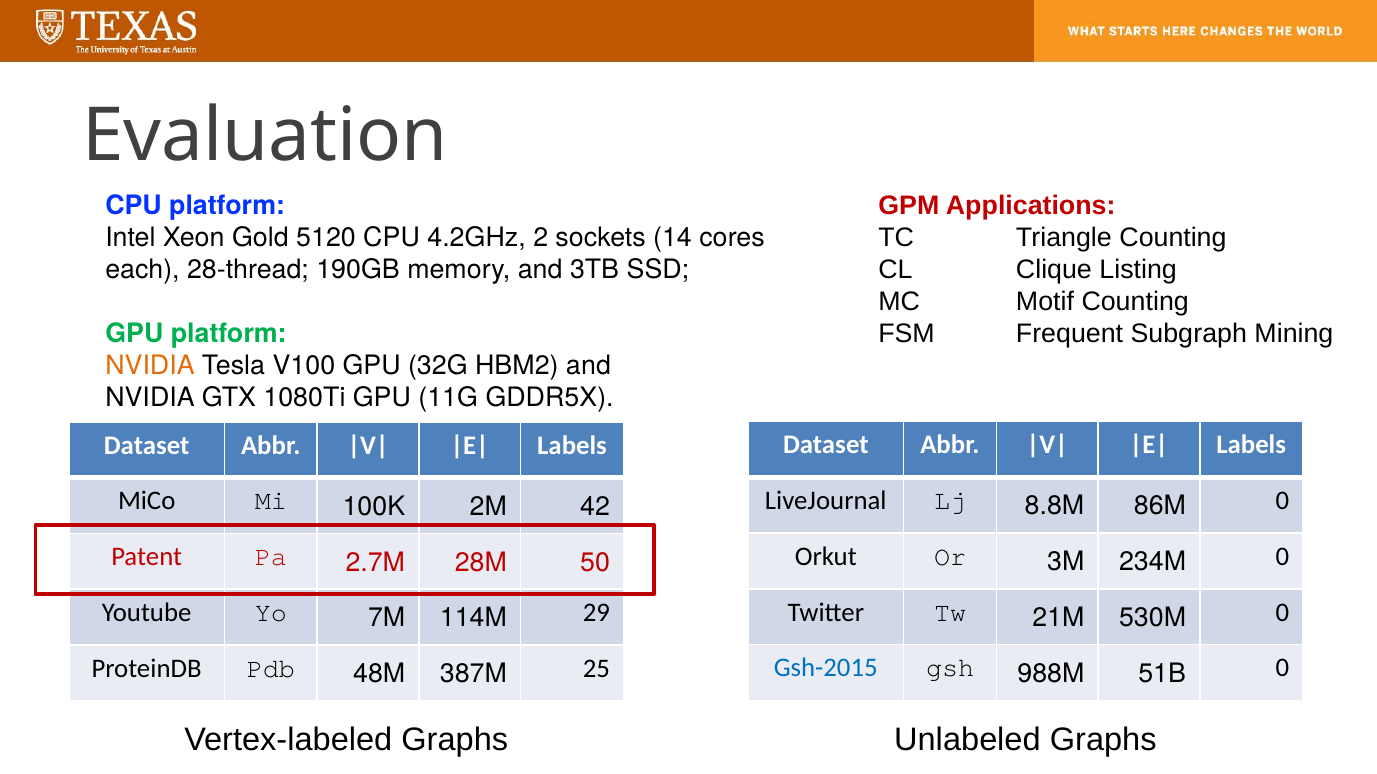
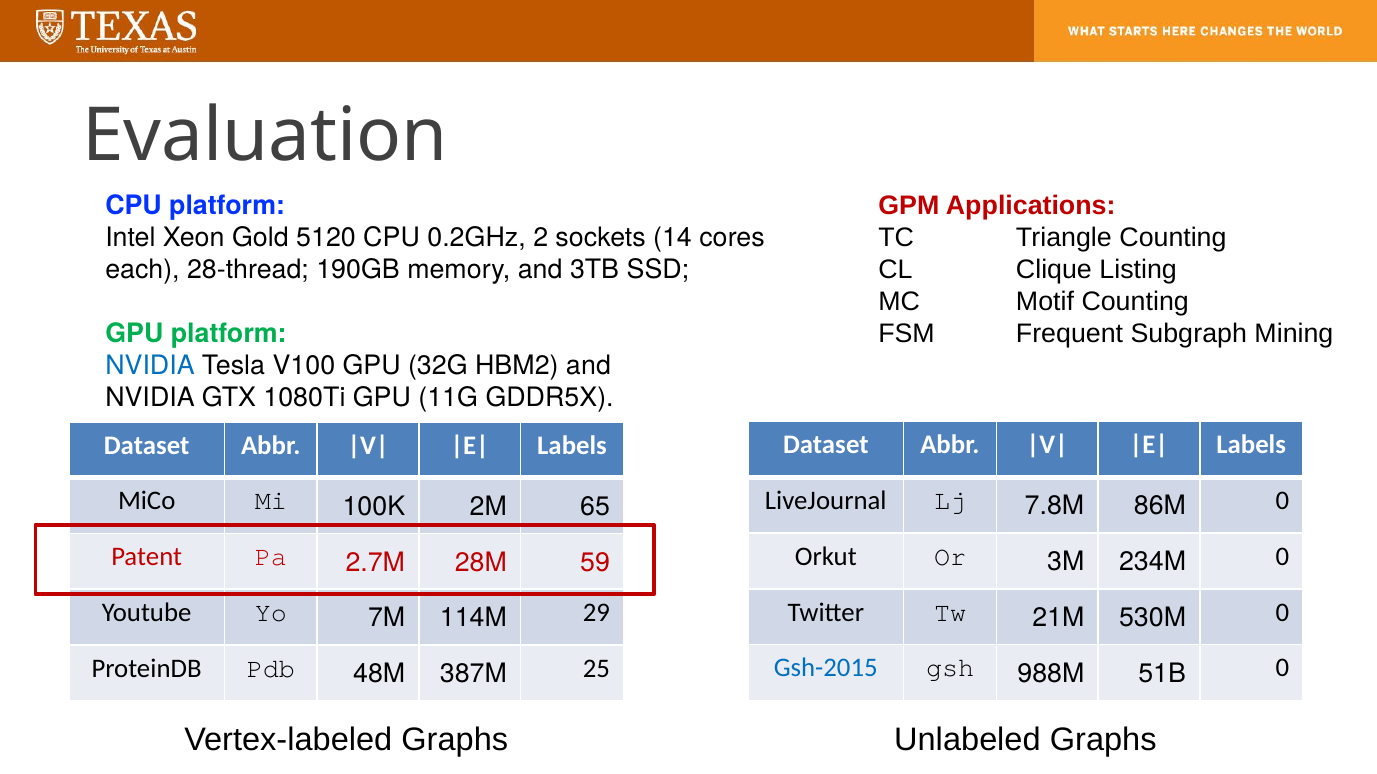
4.2GHz: 4.2GHz -> 0.2GHz
NVIDIA at (150, 366) colour: orange -> blue
8.8M: 8.8M -> 7.8M
42: 42 -> 65
50: 50 -> 59
